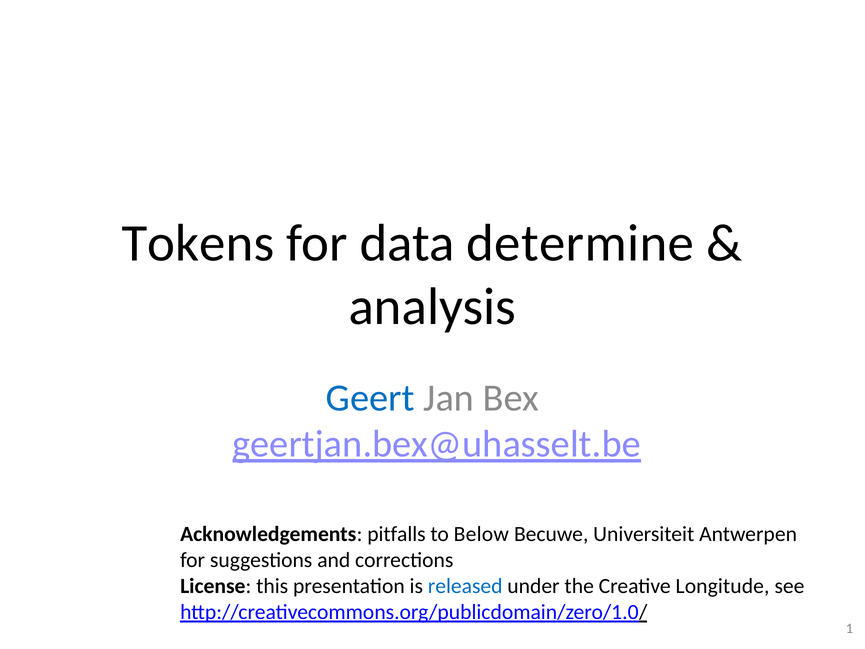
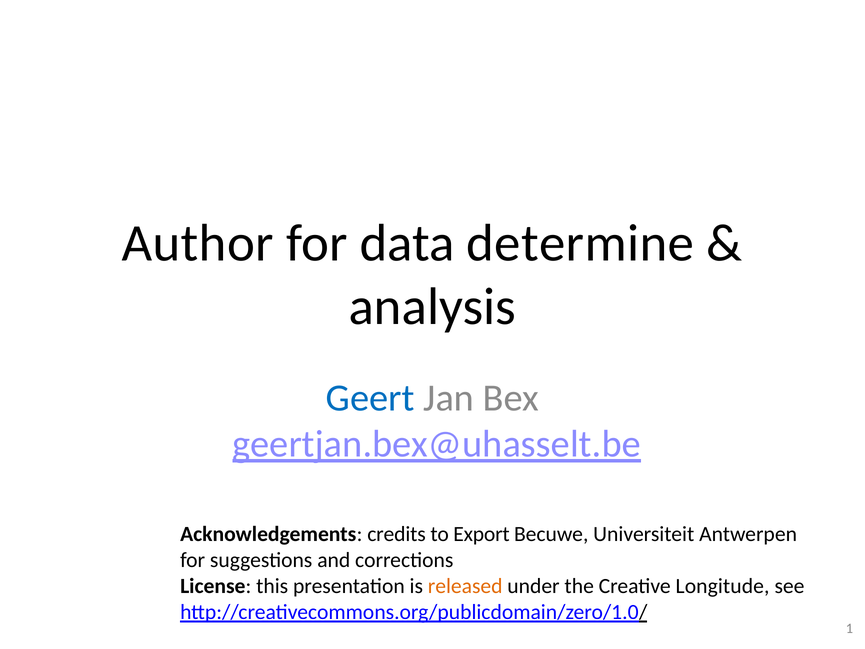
Tokens: Tokens -> Author
pitfalls: pitfalls -> credits
Below: Below -> Export
released colour: blue -> orange
